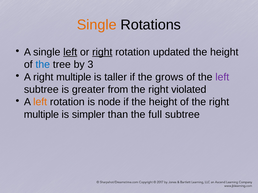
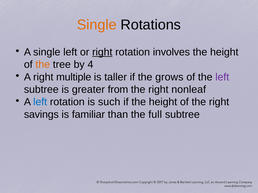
left at (70, 52) underline: present -> none
updated: updated -> involves
the at (43, 65) colour: blue -> orange
3: 3 -> 4
violated: violated -> nonleaf
left at (40, 102) colour: orange -> blue
node: node -> such
multiple at (41, 115): multiple -> savings
simpler: simpler -> familiar
